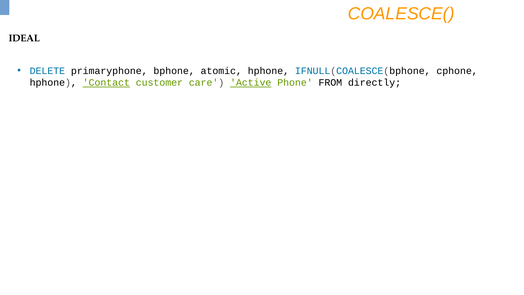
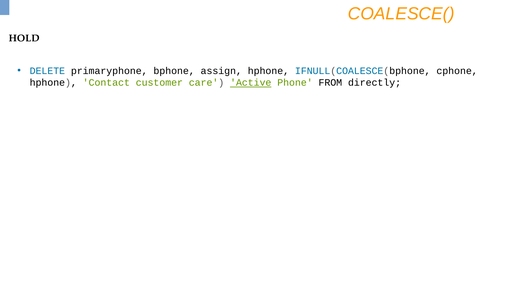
IDEAL: IDEAL -> HOLD
atomic: atomic -> assign
Contact underline: present -> none
